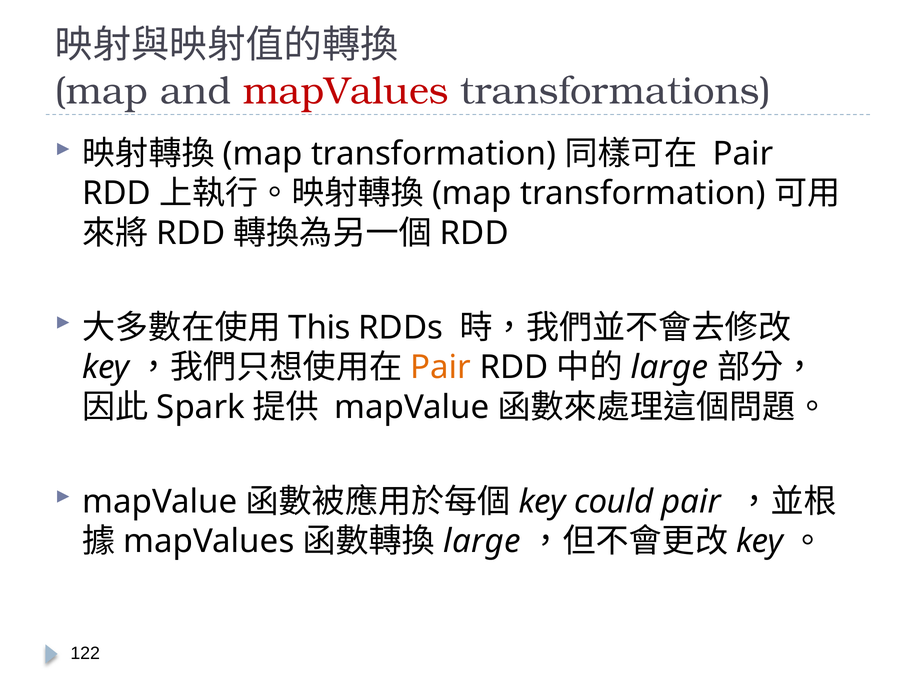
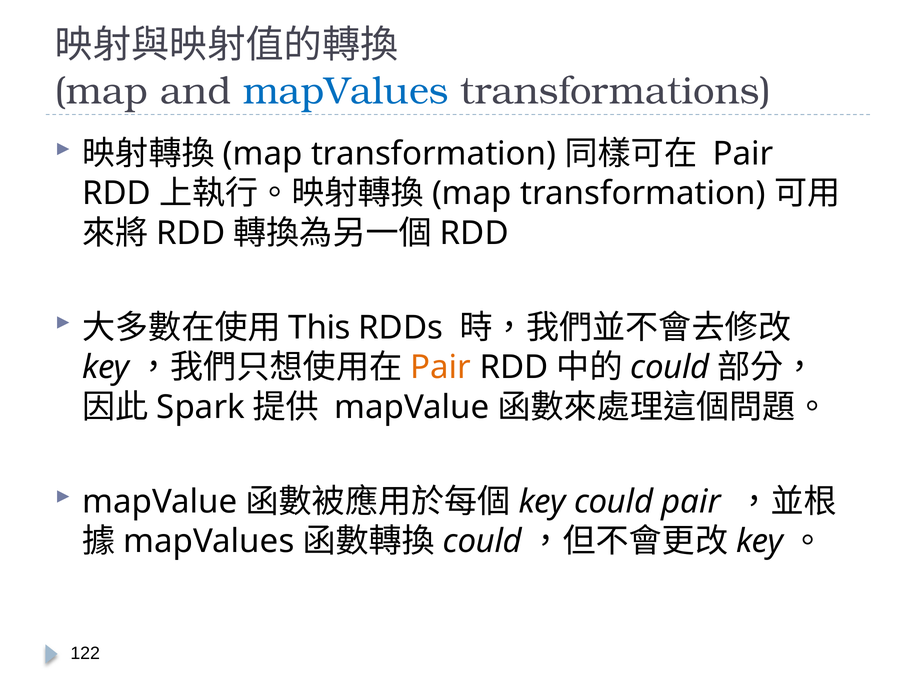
mapValues at (346, 91) colour: red -> blue
large at (670, 367): large -> could
large at (482, 541): large -> could
